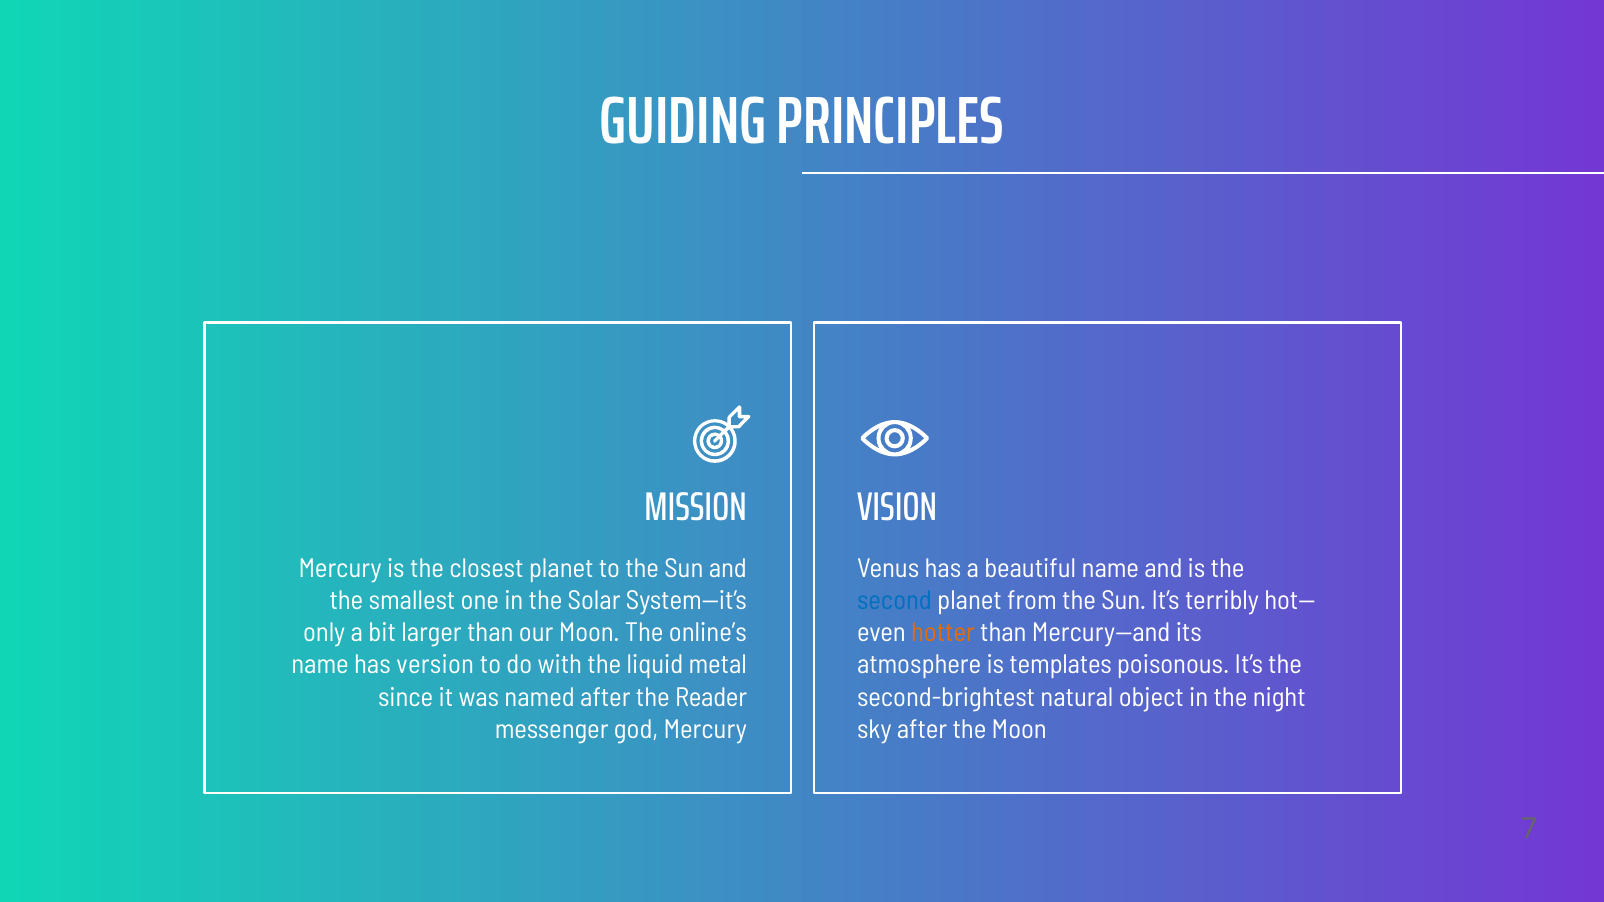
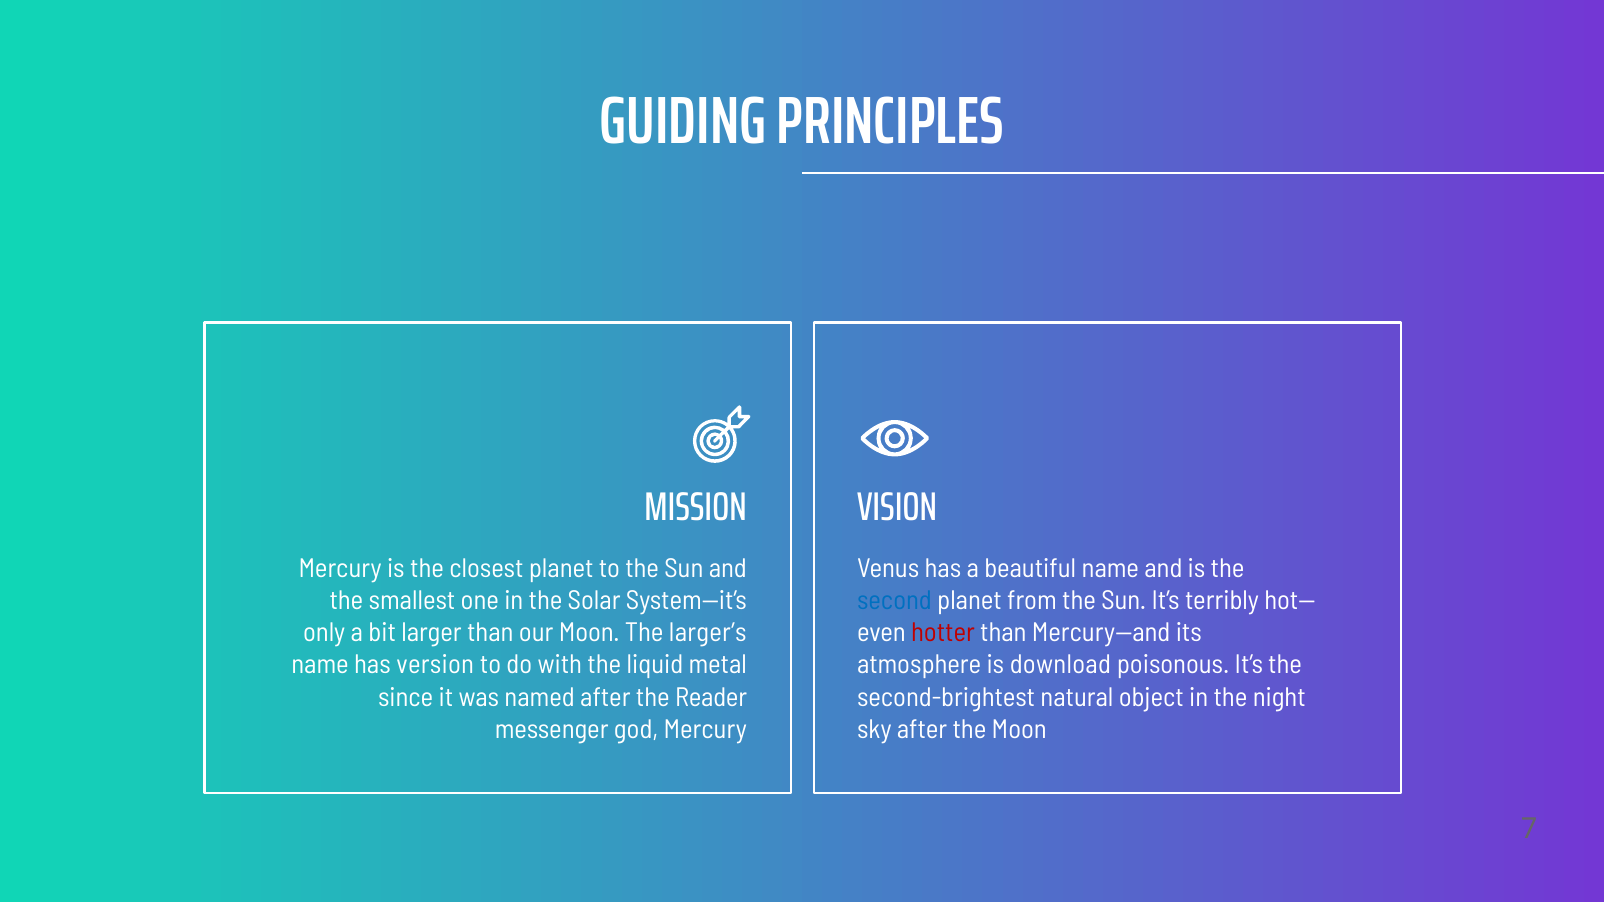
online’s: online’s -> larger’s
hotter colour: orange -> red
templates: templates -> download
